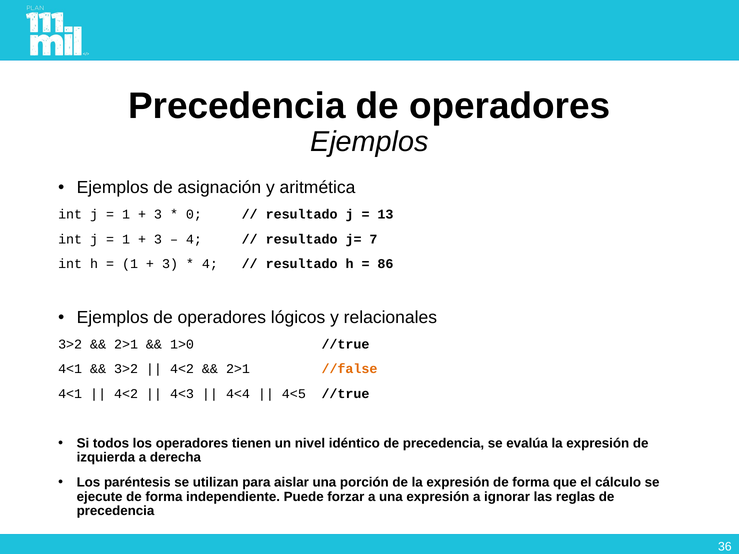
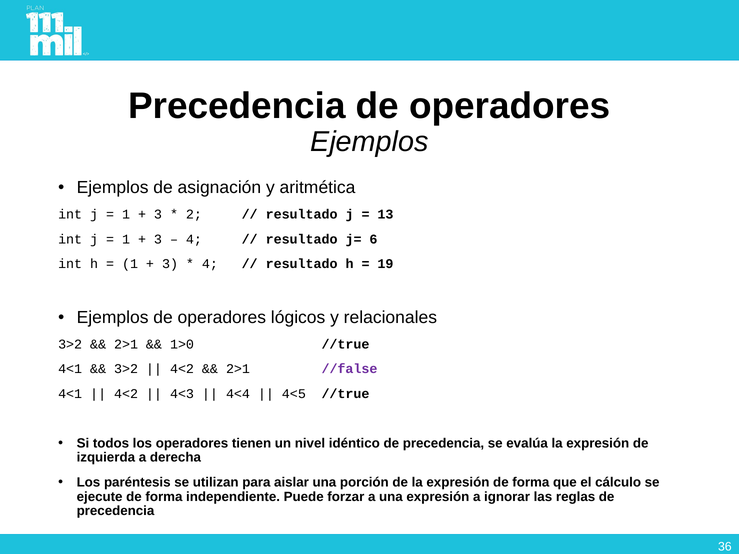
0: 0 -> 2
7: 7 -> 6
86: 86 -> 19
//false colour: orange -> purple
